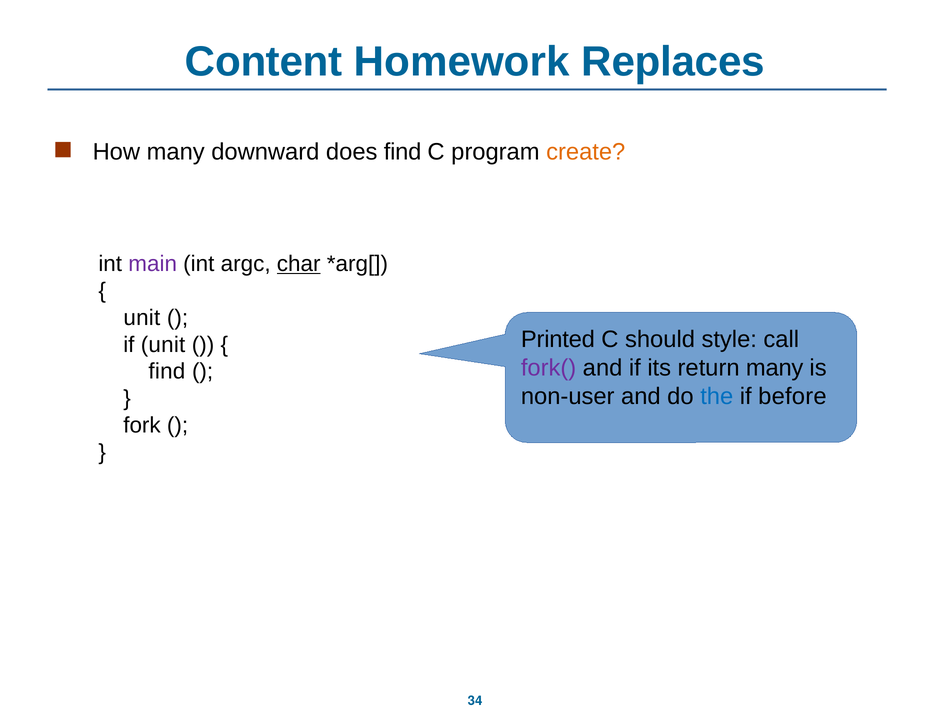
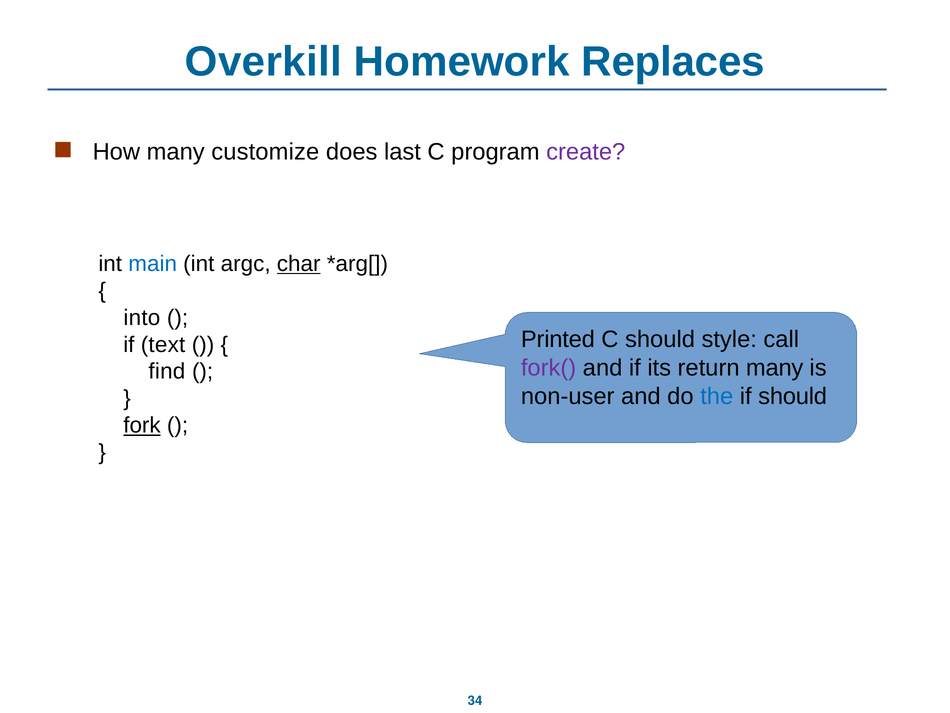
Content: Content -> Overkill
downward: downward -> customize
does find: find -> last
create colour: orange -> purple
main colour: purple -> blue
unit at (142, 317): unit -> into
if unit: unit -> text
if before: before -> should
fork underline: none -> present
